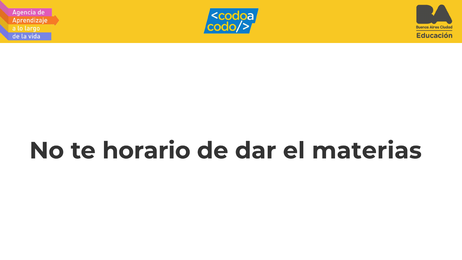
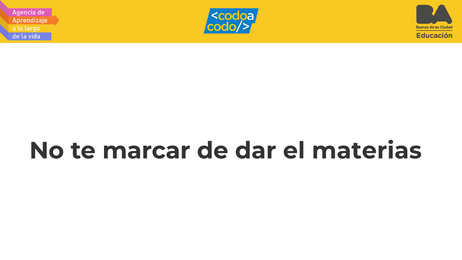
horario: horario -> marcar
